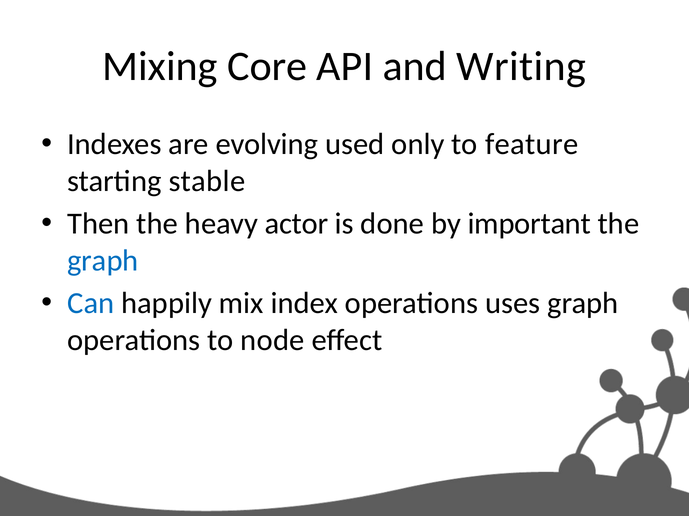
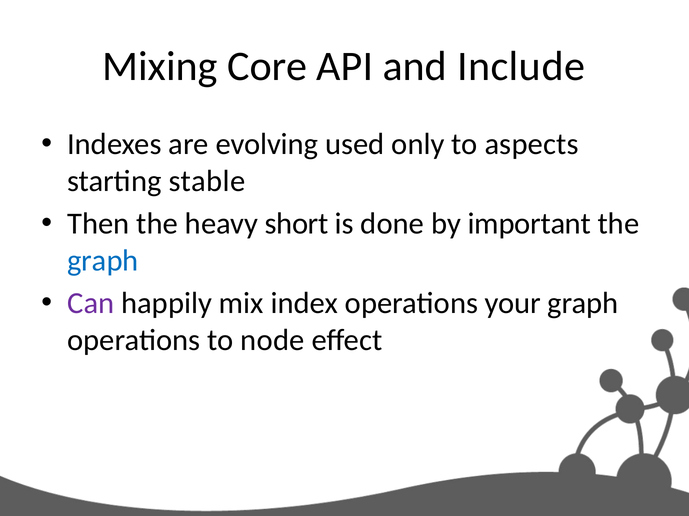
Writing: Writing -> Include
feature: feature -> aspects
actor: actor -> short
Can colour: blue -> purple
uses: uses -> your
